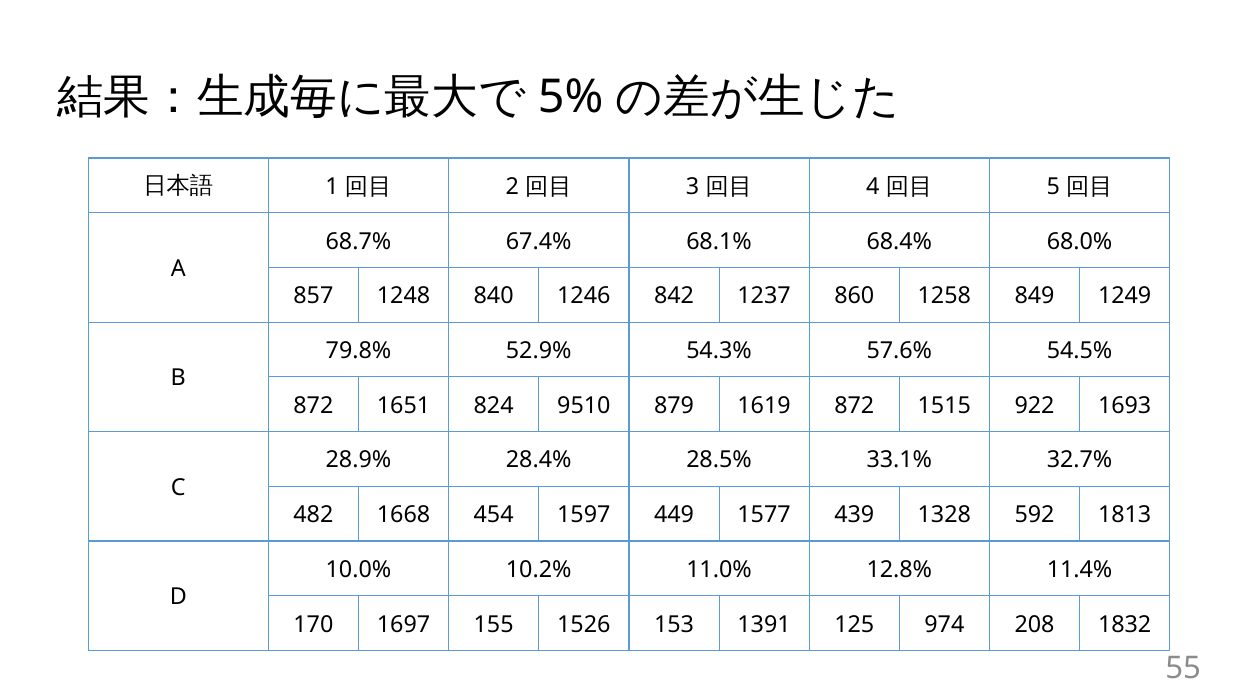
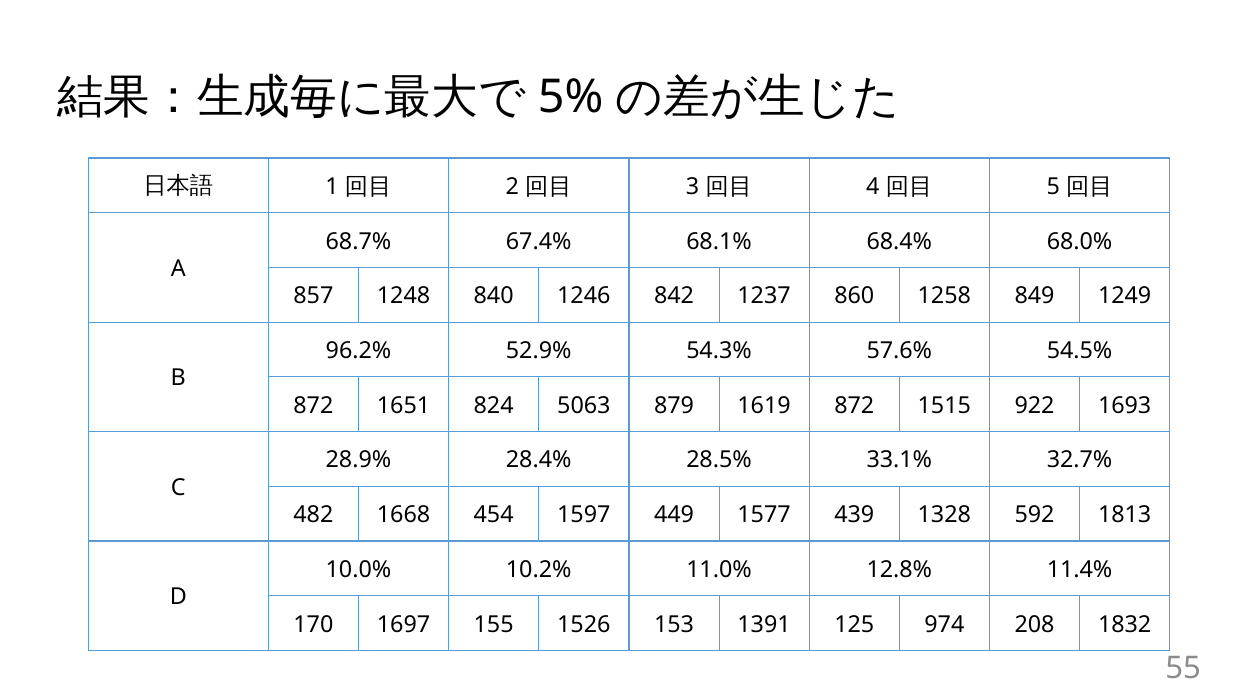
79.8%: 79.8% -> 96.2%
9510: 9510 -> 5063
